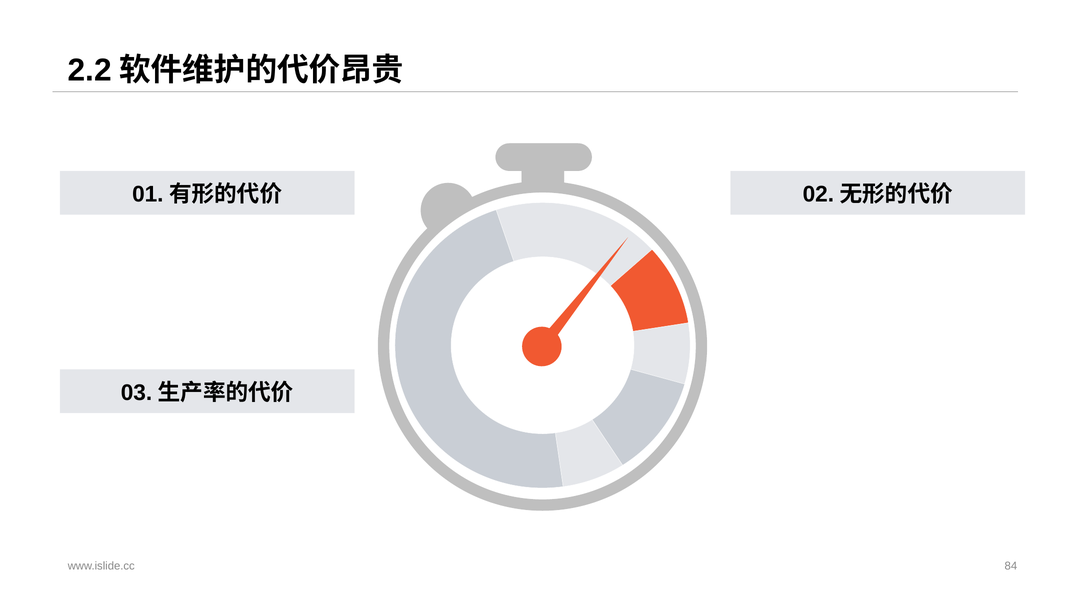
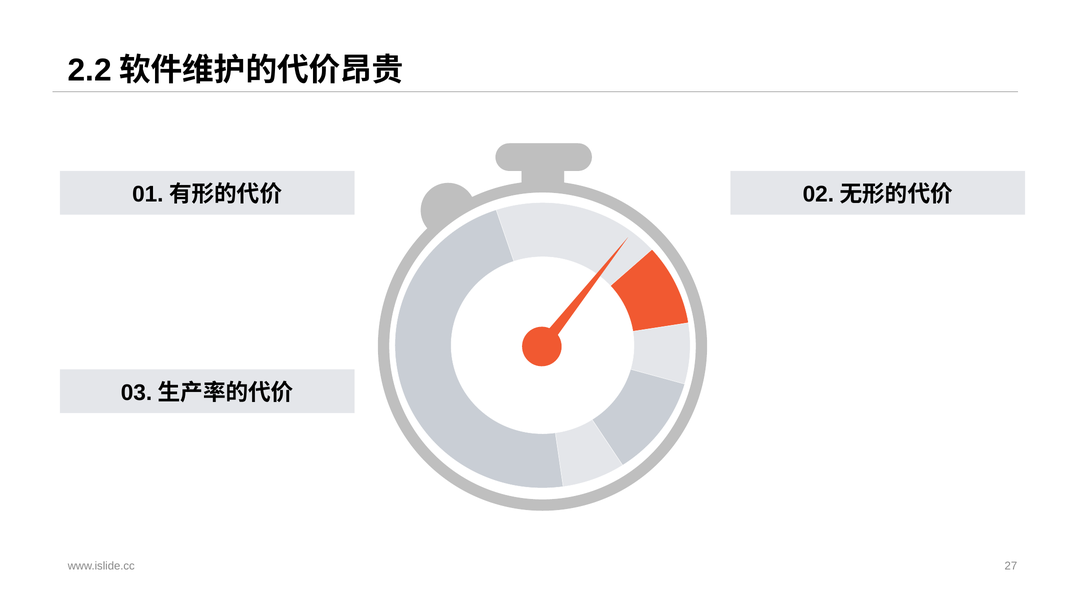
84: 84 -> 27
